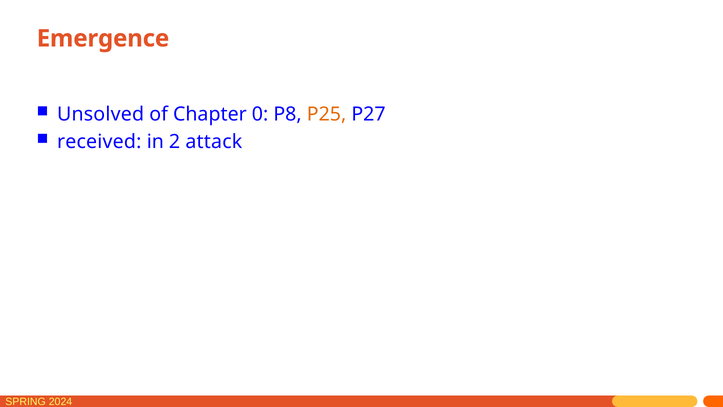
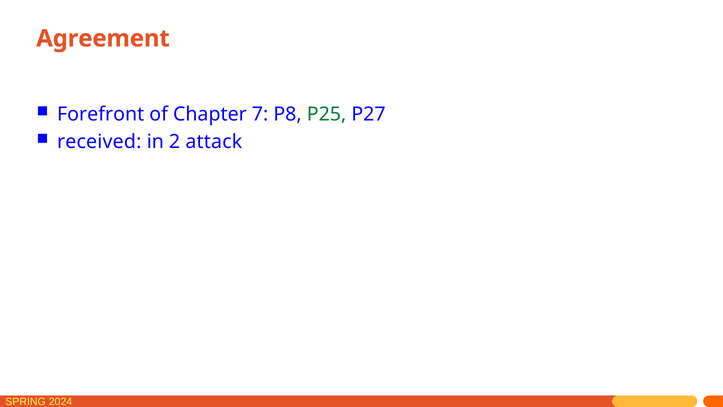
Emergence: Emergence -> Agreement
Unsolved: Unsolved -> Forefront
0: 0 -> 7
P25 colour: orange -> green
